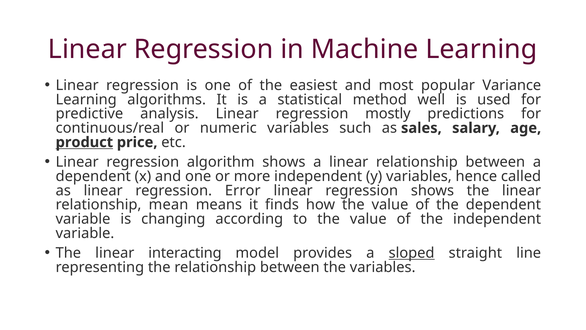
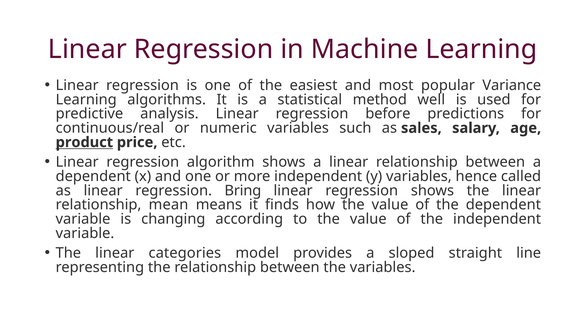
mostly: mostly -> before
Error: Error -> Bring
interacting: interacting -> categories
sloped underline: present -> none
